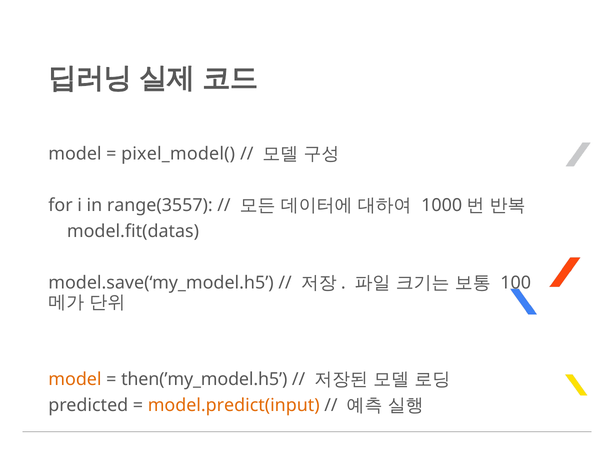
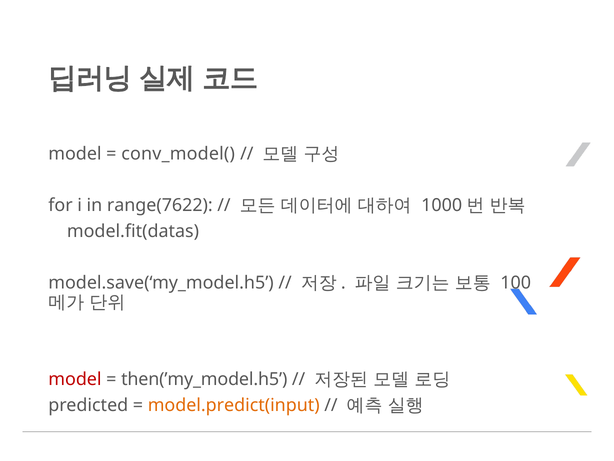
pixel_model(: pixel_model( -> conv_model(
range(3557: range(3557 -> range(7622
model at (75, 379) colour: orange -> red
